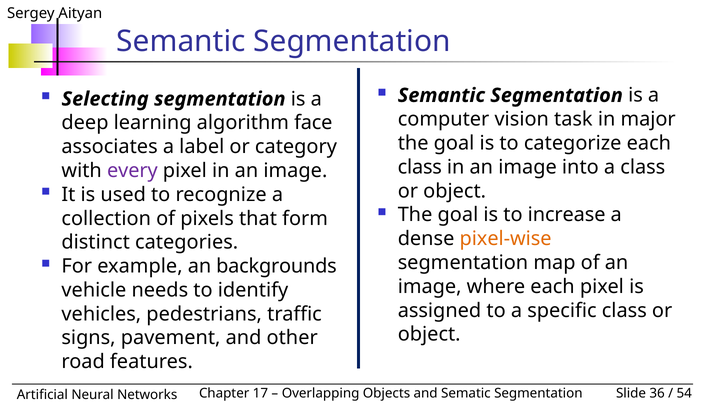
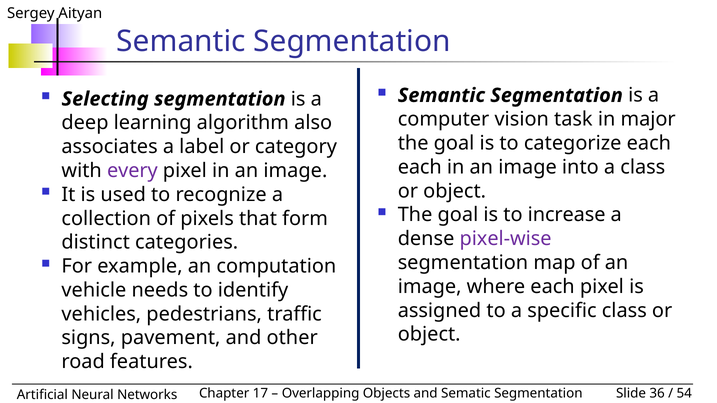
face: face -> also
class at (420, 167): class -> each
pixel-wise colour: orange -> purple
backgrounds: backgrounds -> computation
